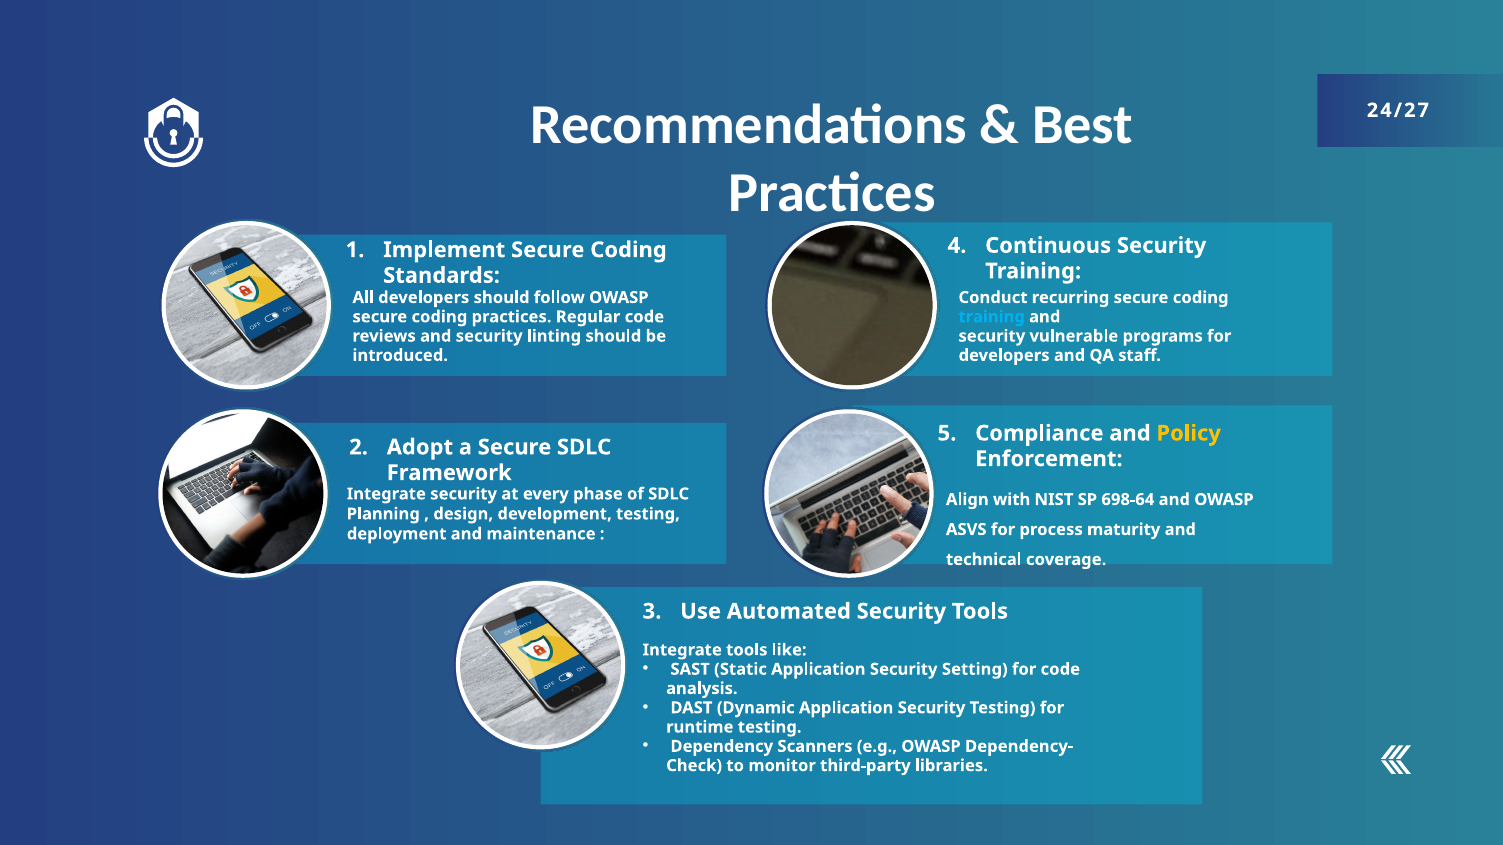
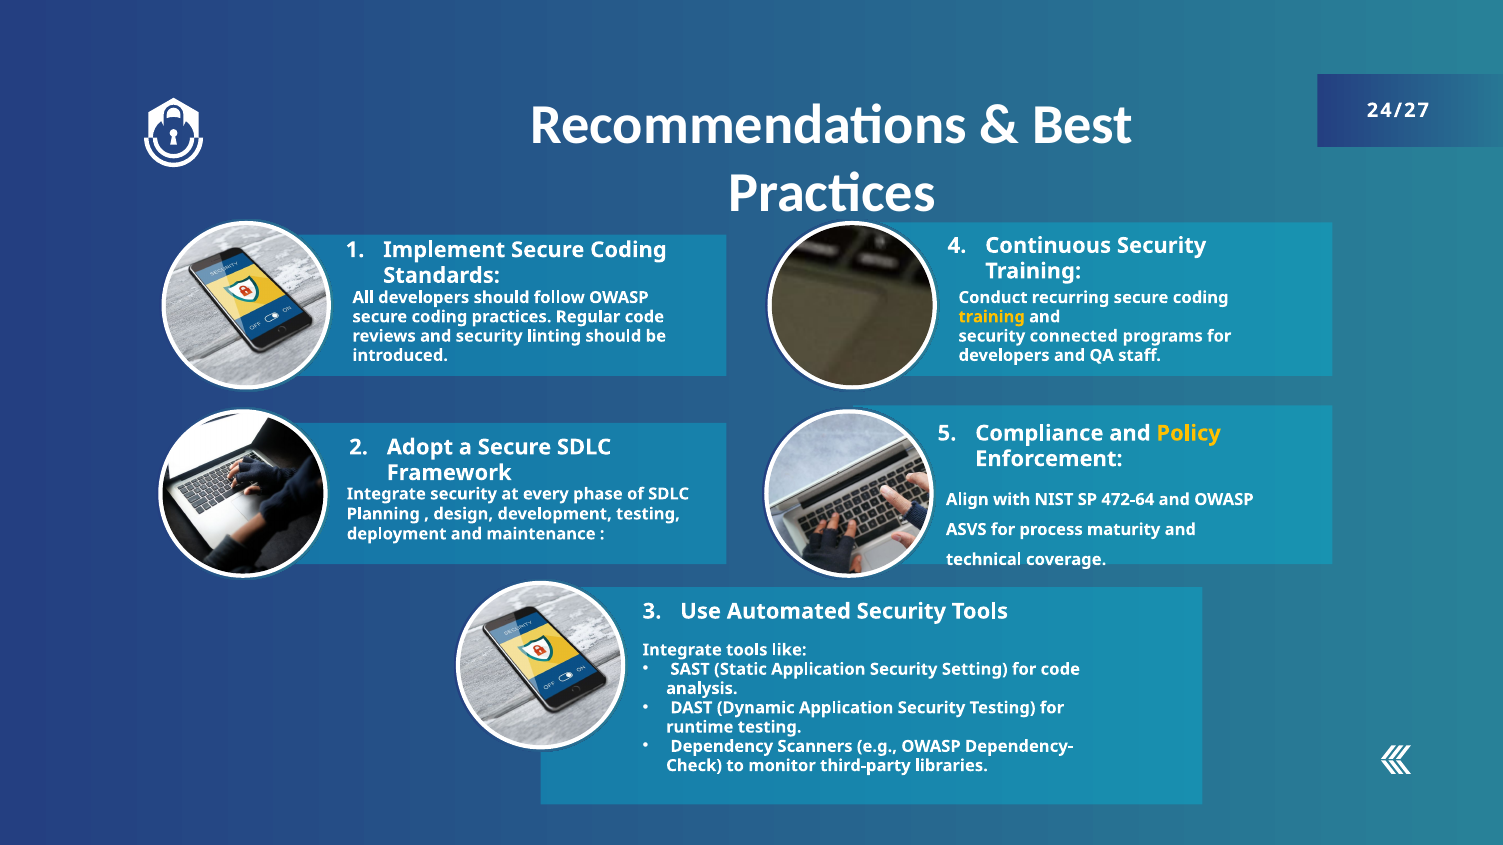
training at (992, 317) colour: light blue -> yellow
vulnerable: vulnerable -> connected
698-64: 698-64 -> 472-64
